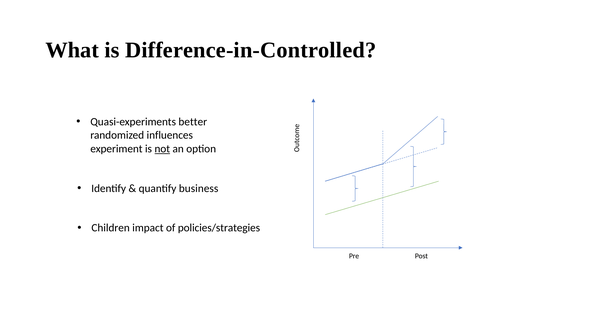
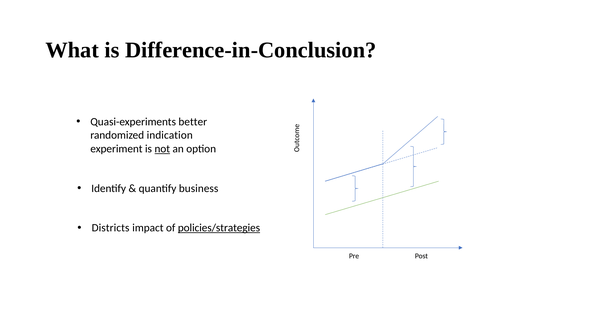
Difference-in-Controlled: Difference-in-Controlled -> Difference-in-Conclusion
influences: influences -> indication
Children: Children -> Districts
policies/strategies underline: none -> present
